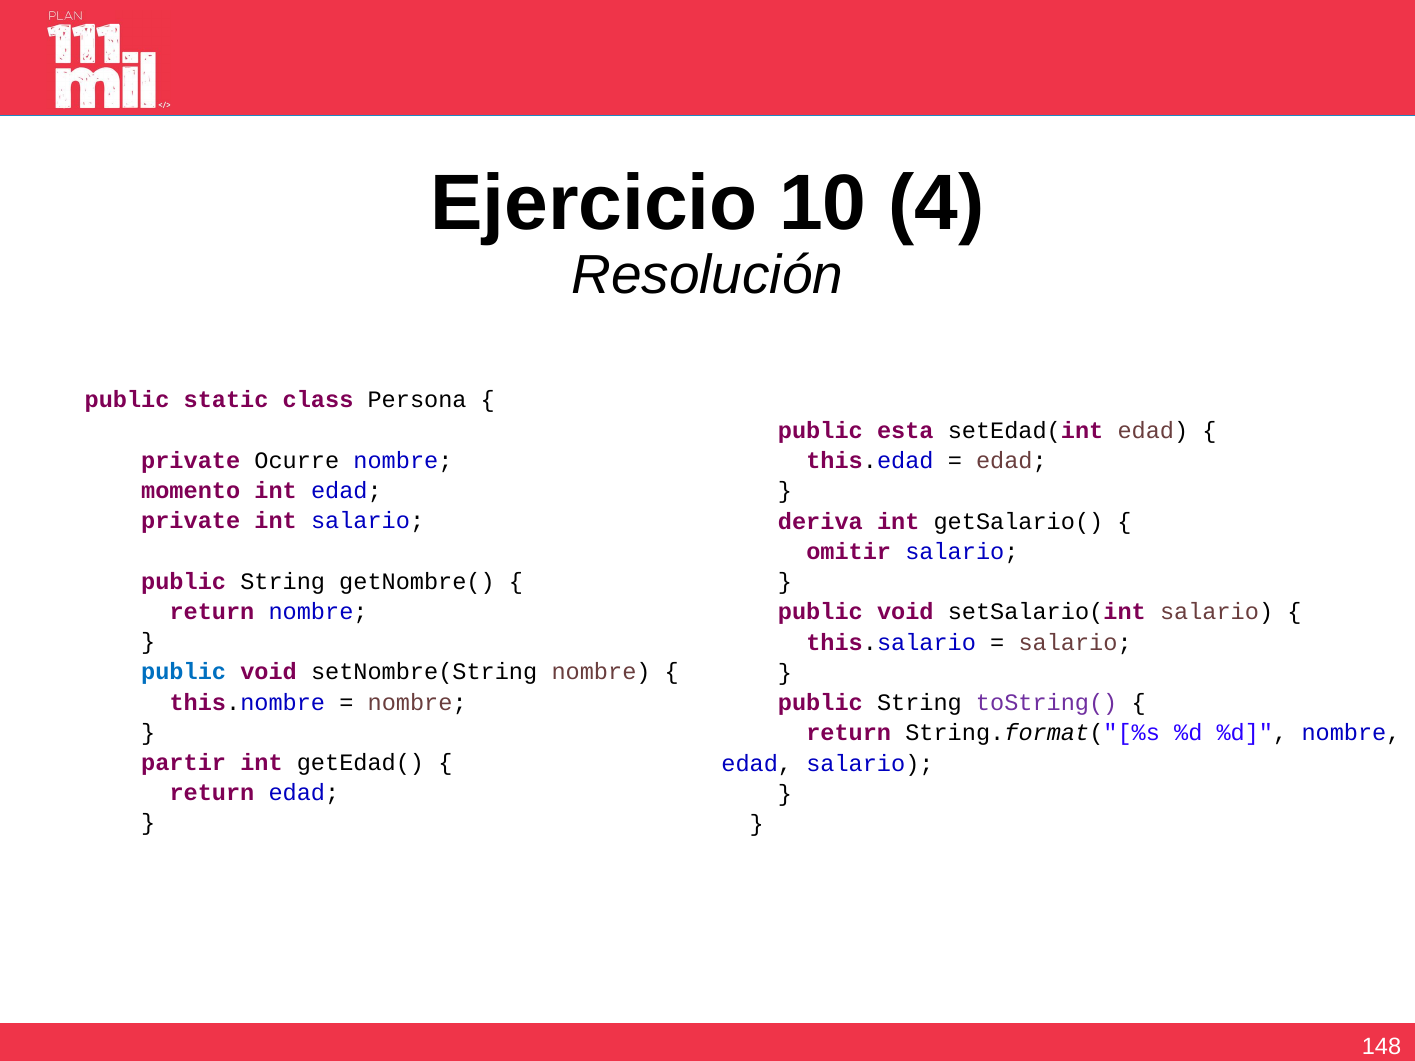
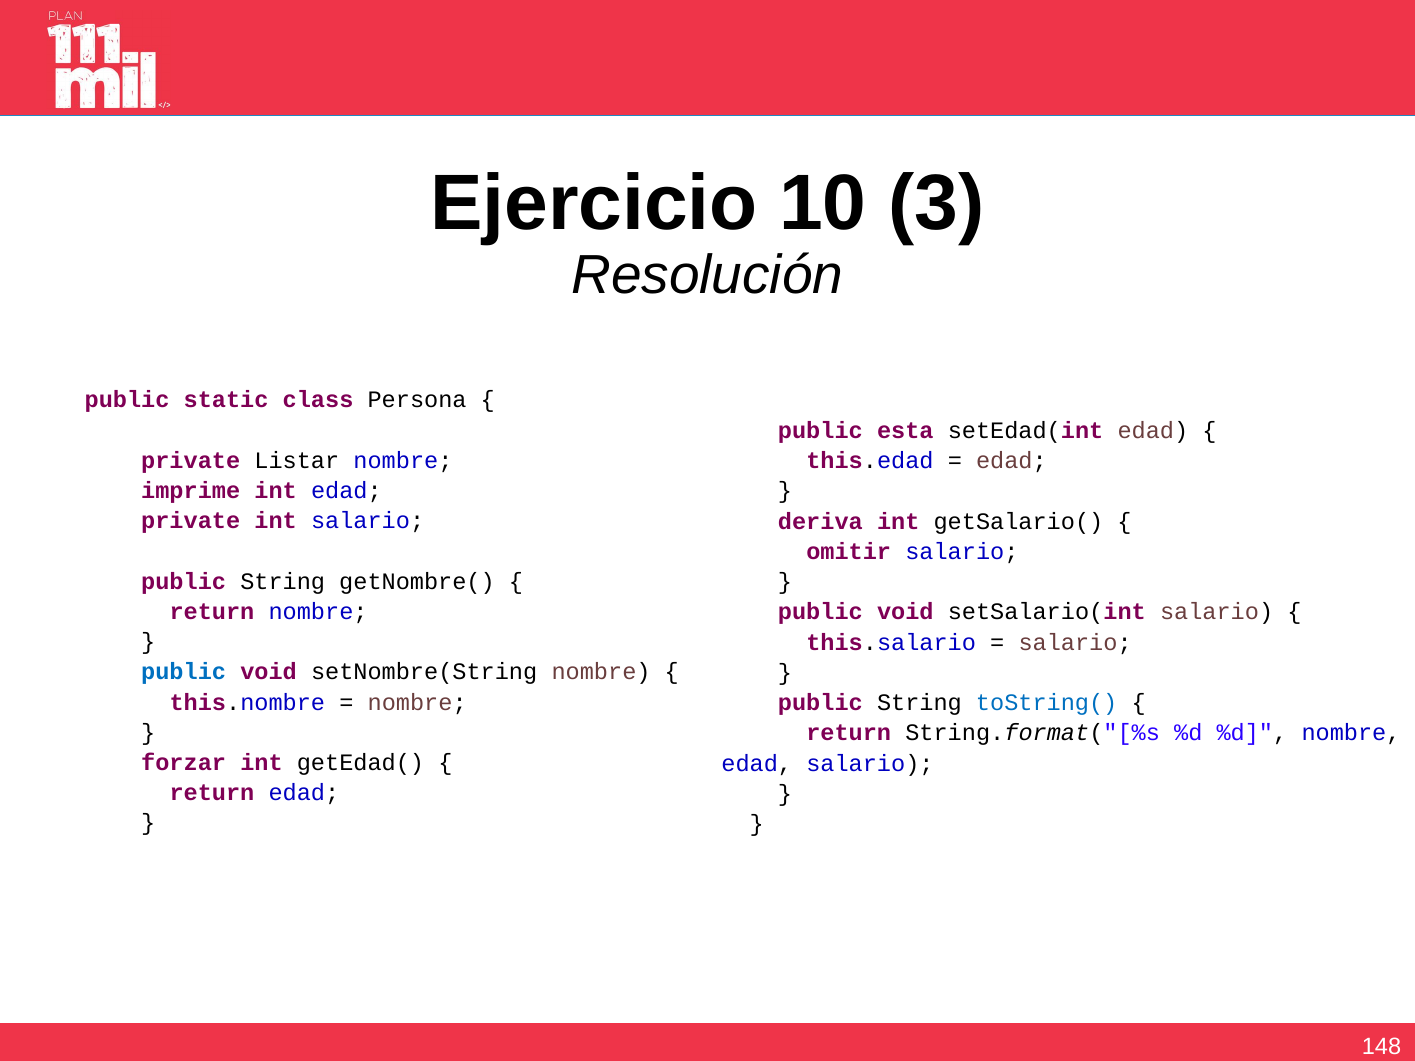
4: 4 -> 3
Ocurre: Ocurre -> Listar
momento: momento -> imprime
toString( colour: purple -> blue
partir: partir -> forzar
